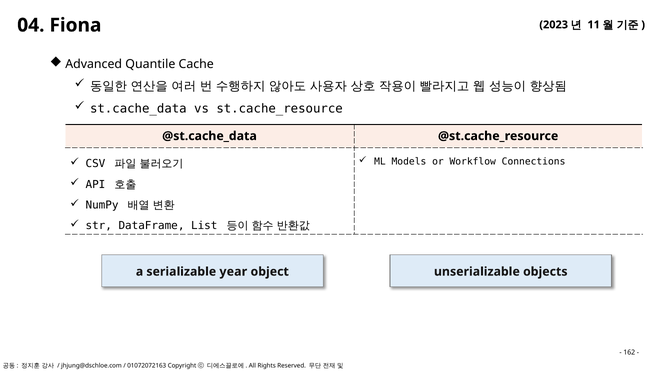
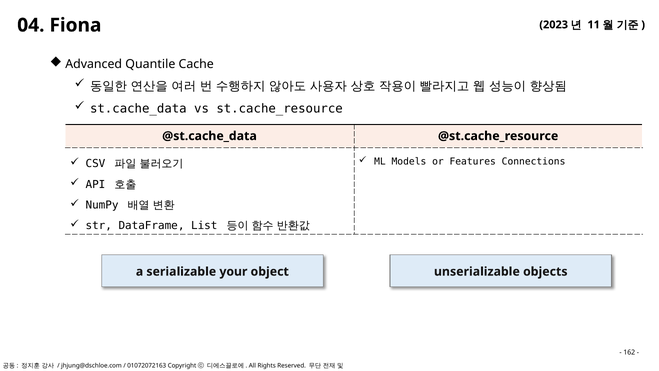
Workflow: Workflow -> Features
year: year -> your
